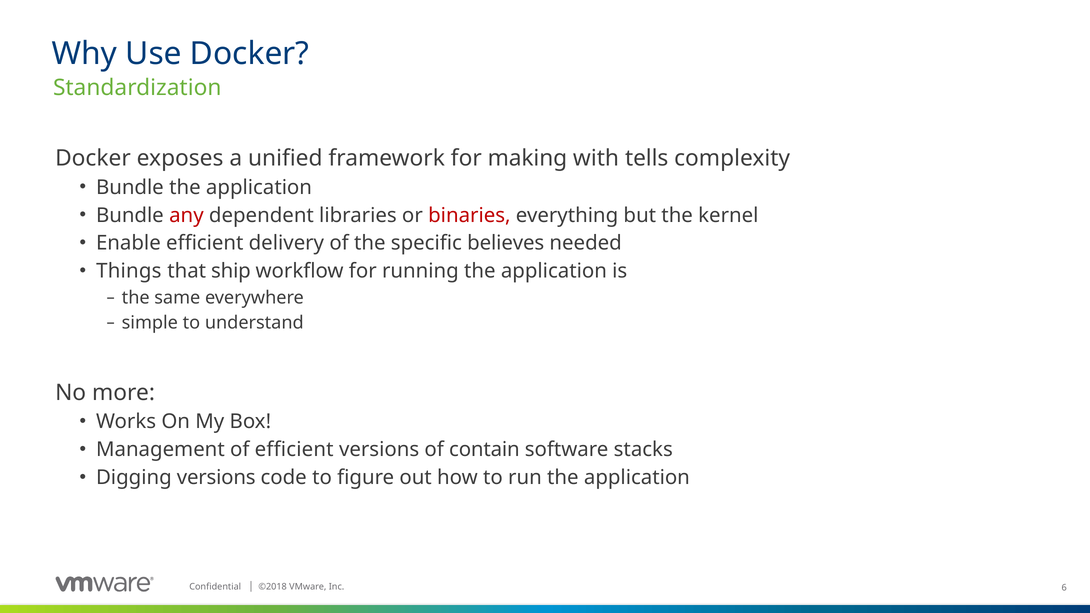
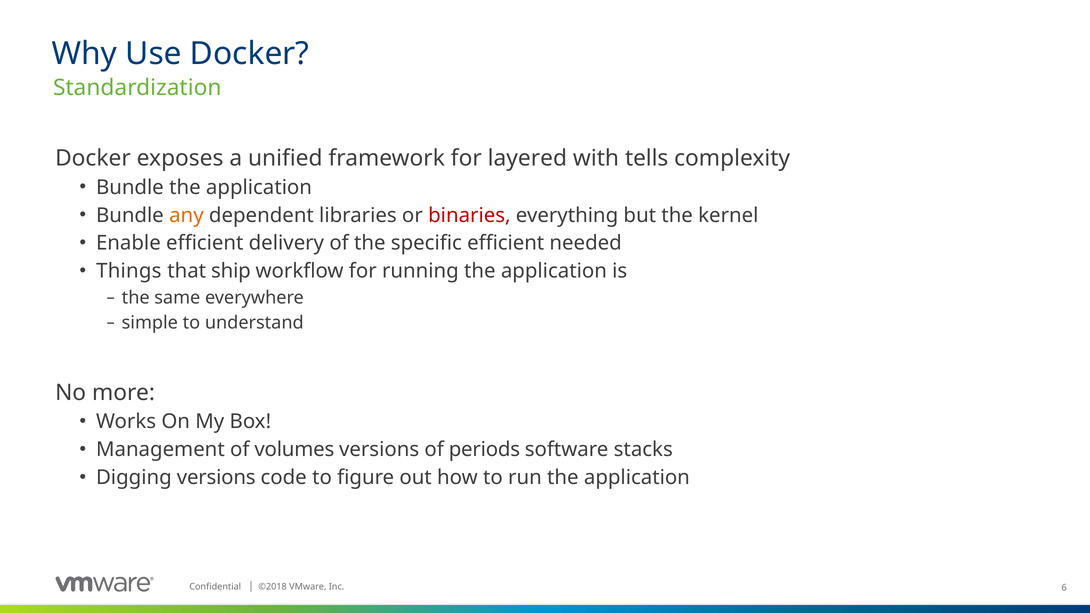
making: making -> layered
any colour: red -> orange
specific believes: believes -> efficient
of efficient: efficient -> volumes
contain: contain -> periods
